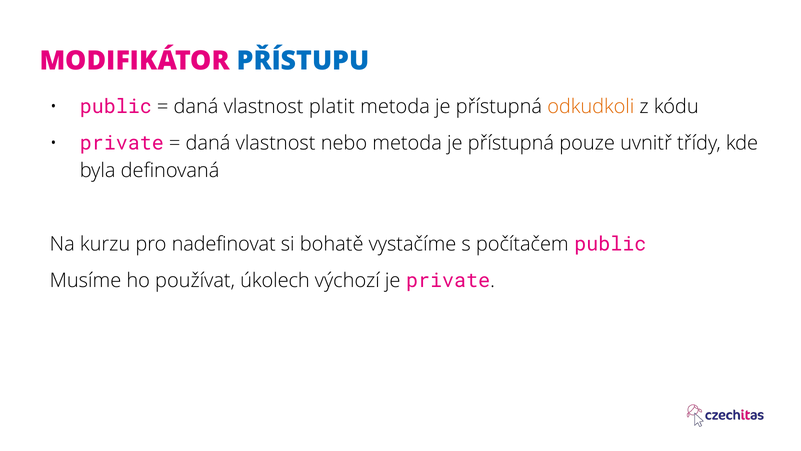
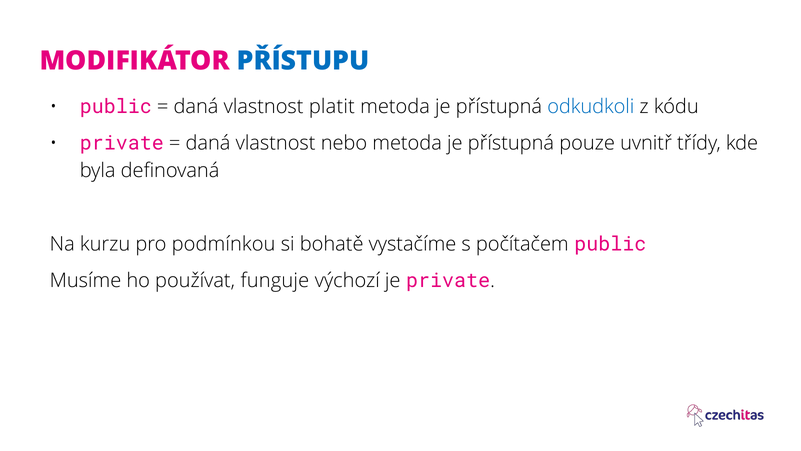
odkudkoli colour: orange -> blue
nadefinovat: nadefinovat -> podmínkou
úkolech: úkolech -> funguje
